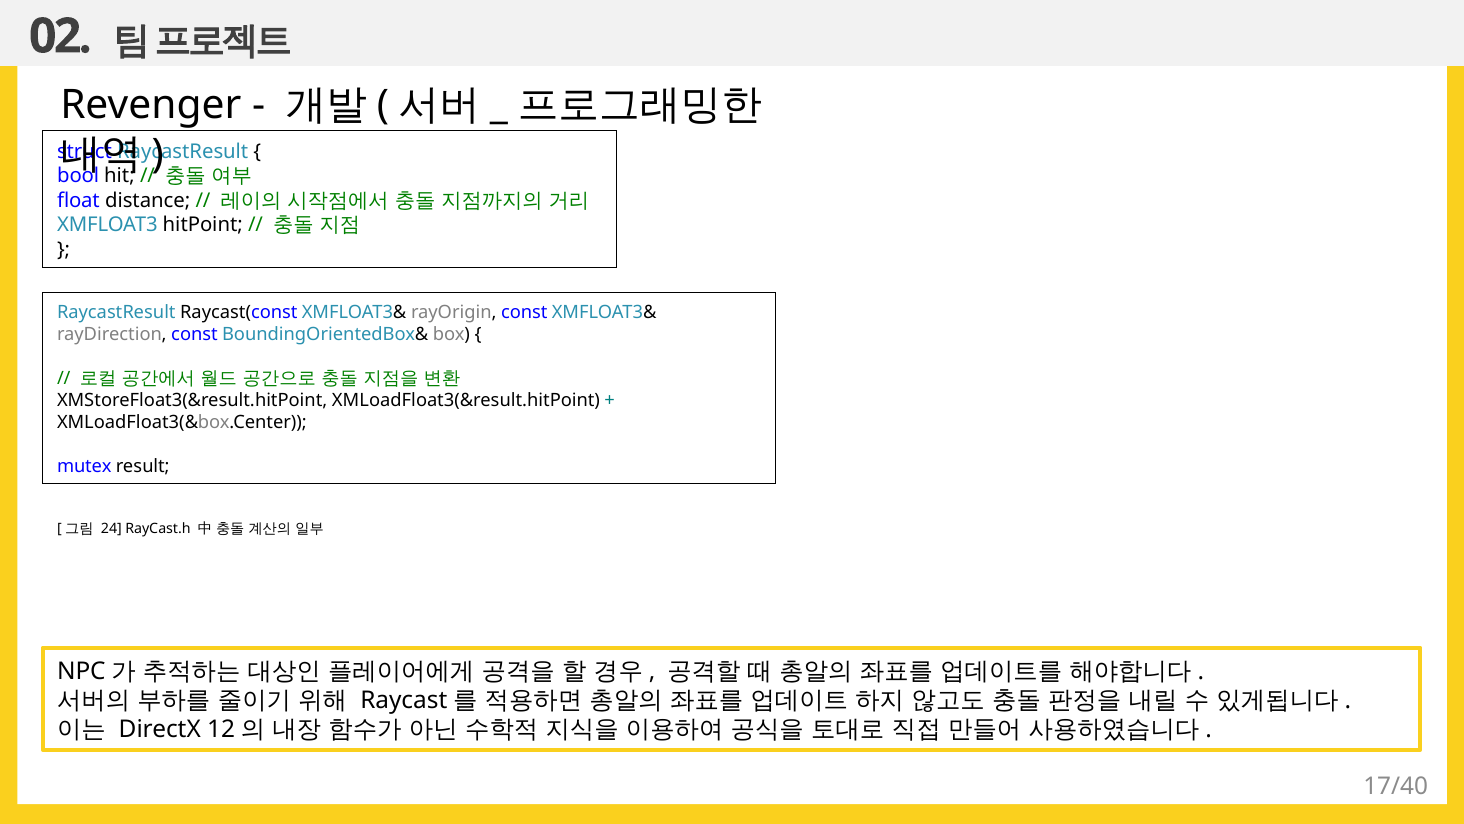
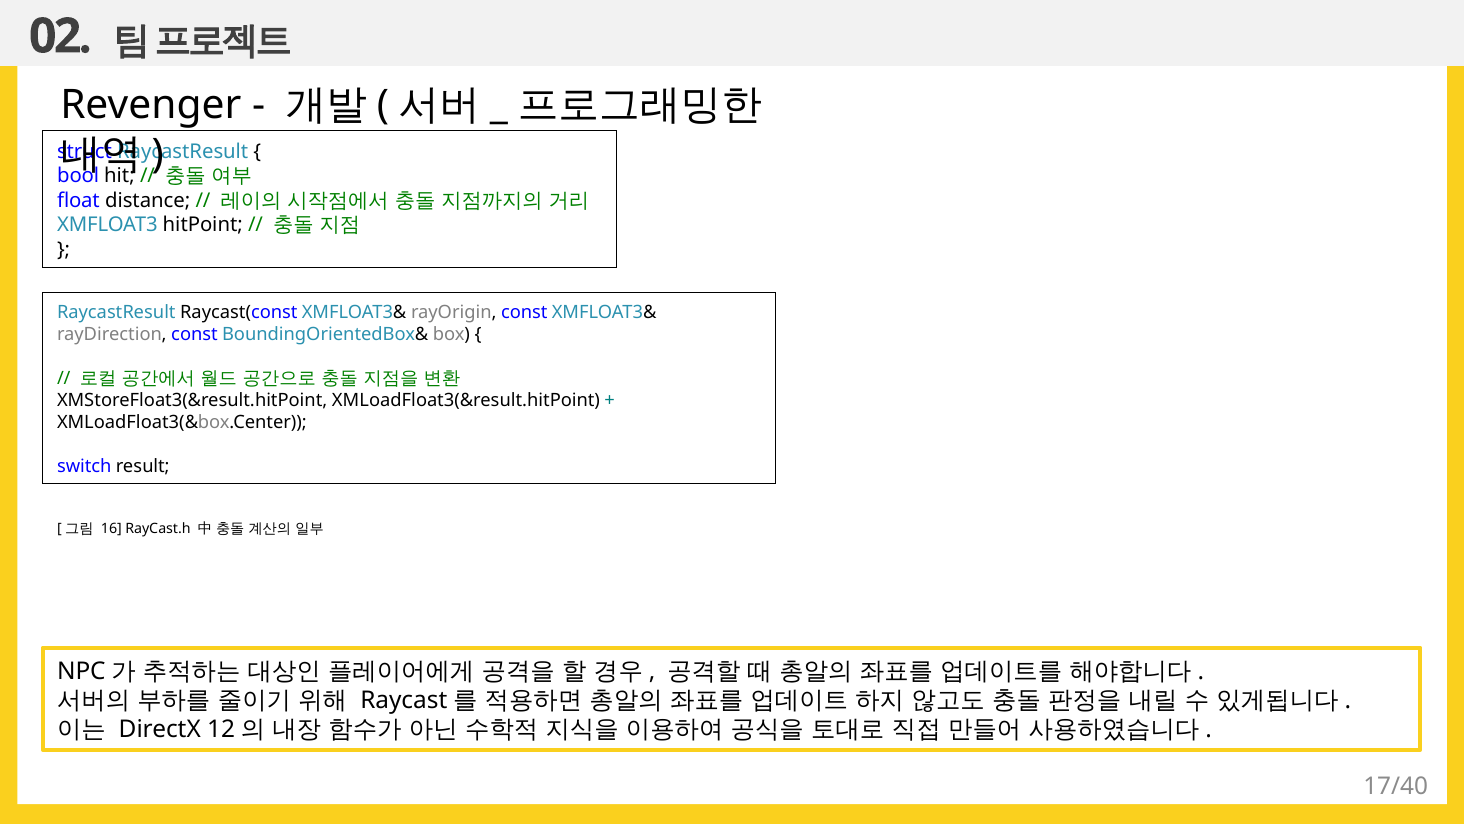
mutex: mutex -> switch
24: 24 -> 16
